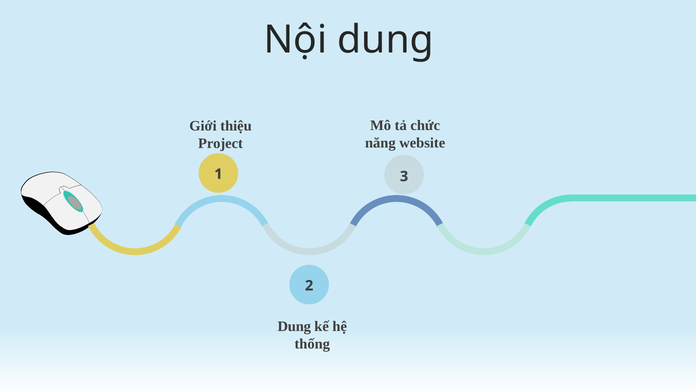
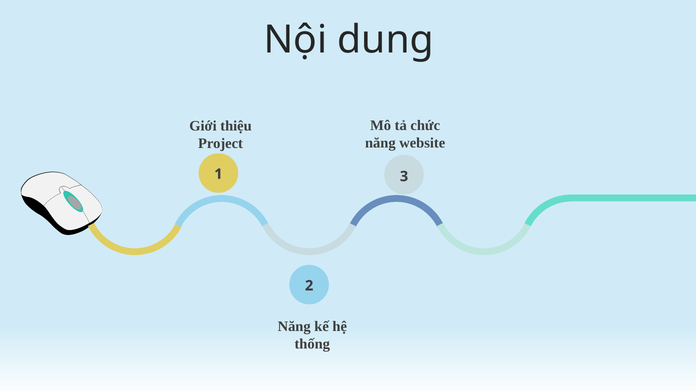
Dung at (294, 327): Dung -> Năng
